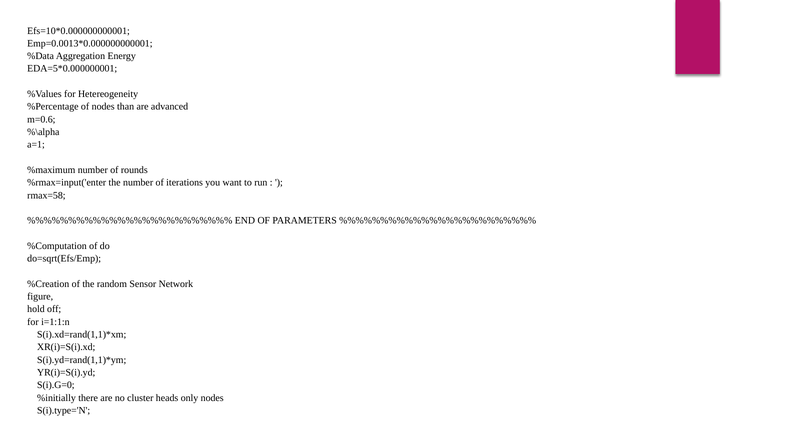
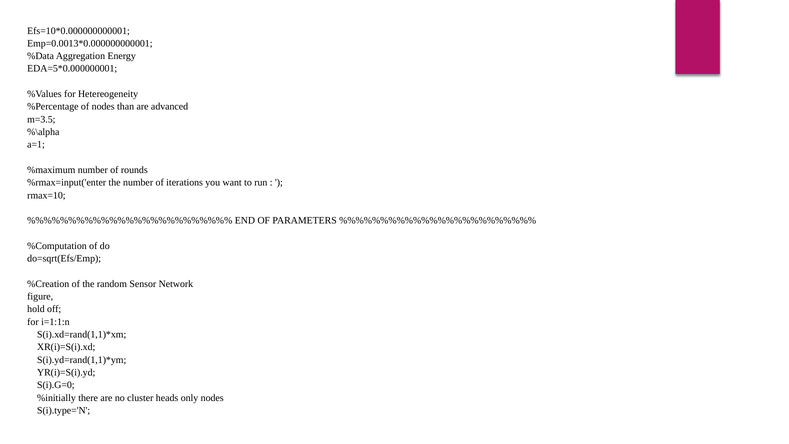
m=0.6: m=0.6 -> m=3.5
rmax=58: rmax=58 -> rmax=10
